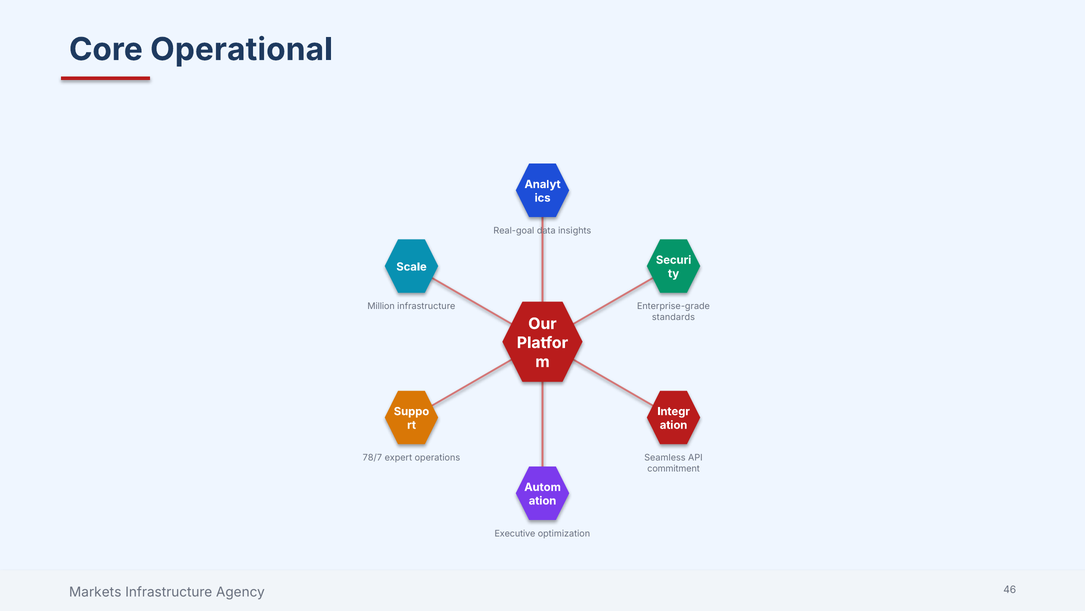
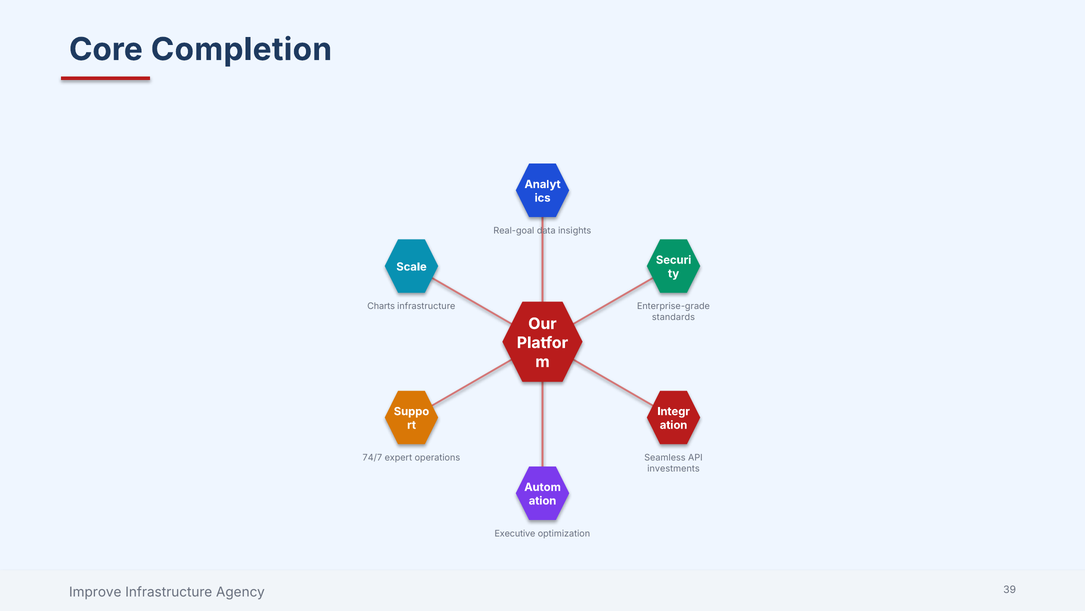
Operational: Operational -> Completion
Million: Million -> Charts
78/7: 78/7 -> 74/7
commitment: commitment -> investments
Markets: Markets -> Improve
46: 46 -> 39
